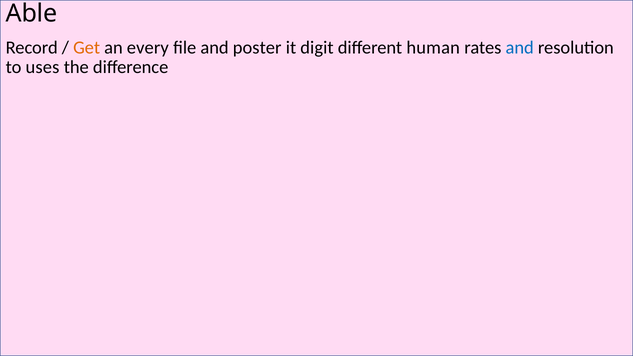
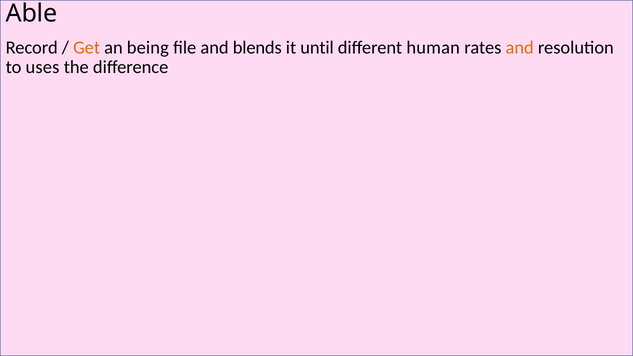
every: every -> being
poster: poster -> blends
digit: digit -> until
and at (520, 47) colour: blue -> orange
